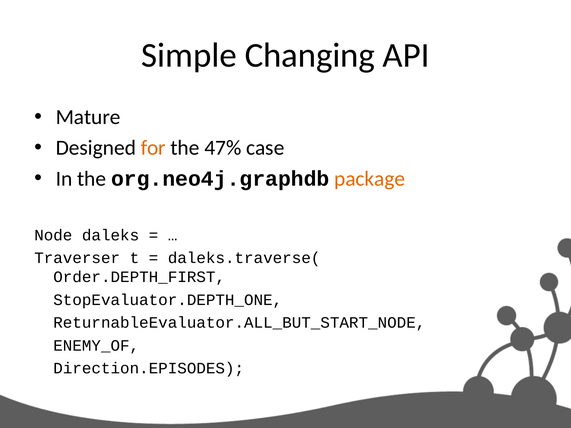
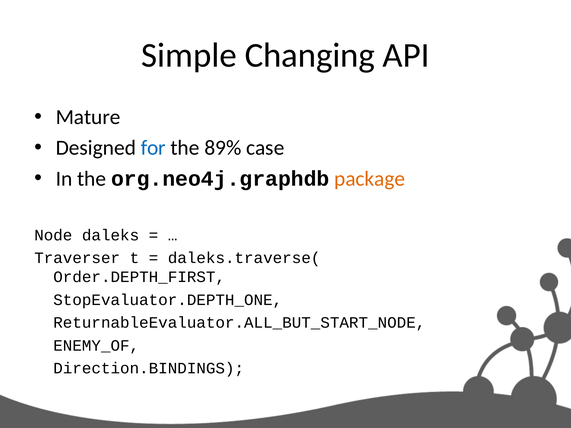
for colour: orange -> blue
47%: 47% -> 89%
Direction.EPISODES: Direction.EPISODES -> Direction.BINDINGS
